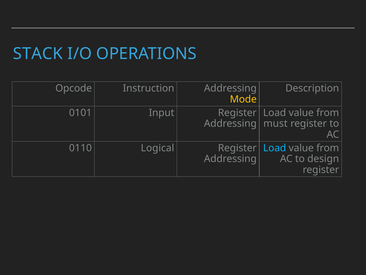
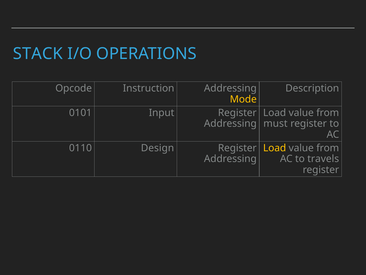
Logical: Logical -> Design
Load at (275, 148) colour: light blue -> yellow
design: design -> travels
